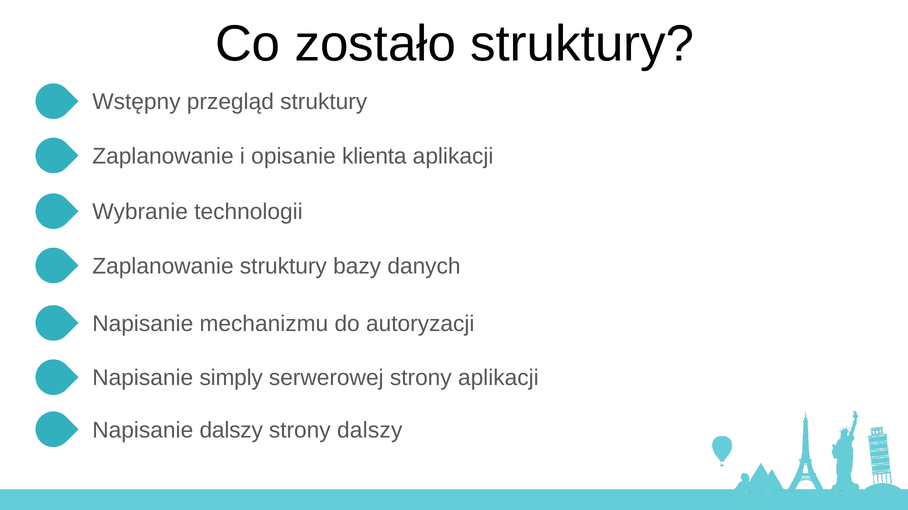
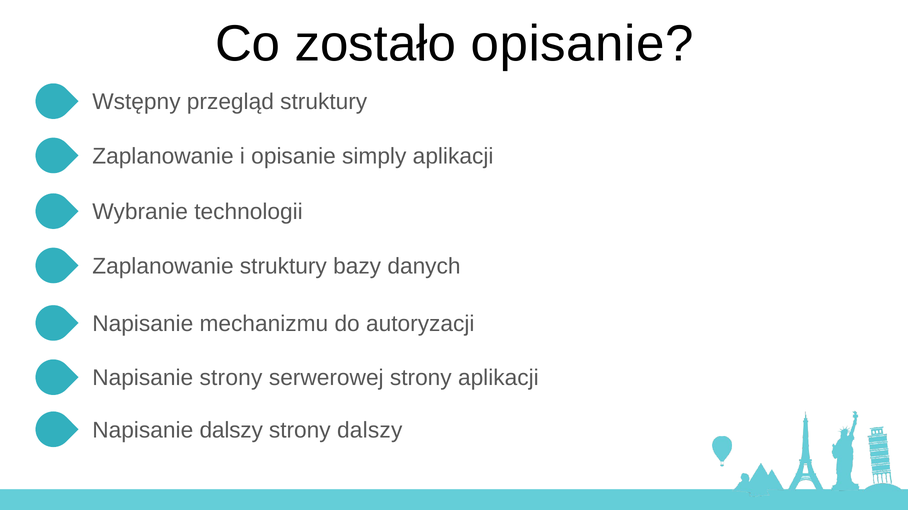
zostało struktury: struktury -> opisanie
klienta: klienta -> simply
Napisanie simply: simply -> strony
